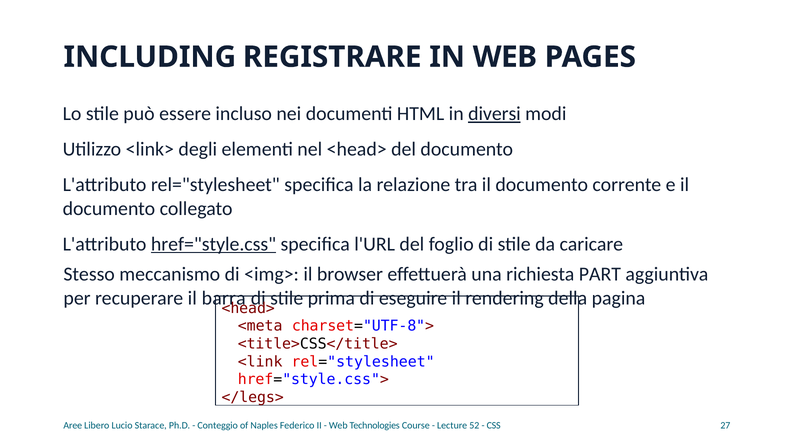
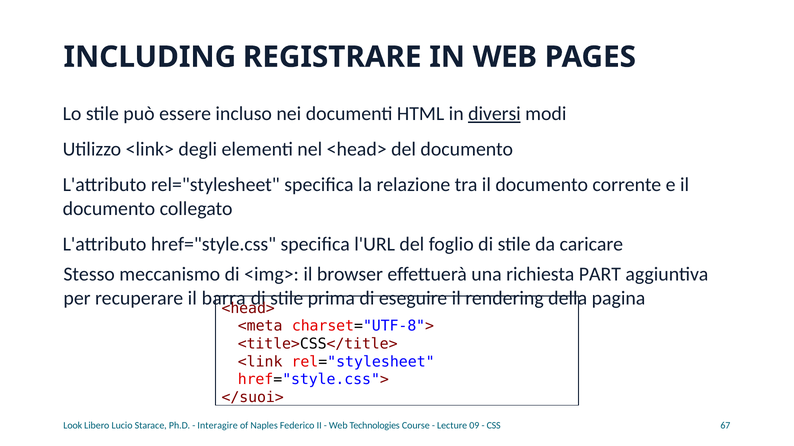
href="style.css underline: present -> none
</legs>: </legs> -> </suoi>
Aree: Aree -> Look
Conteggio: Conteggio -> Interagire
52: 52 -> 09
27: 27 -> 67
